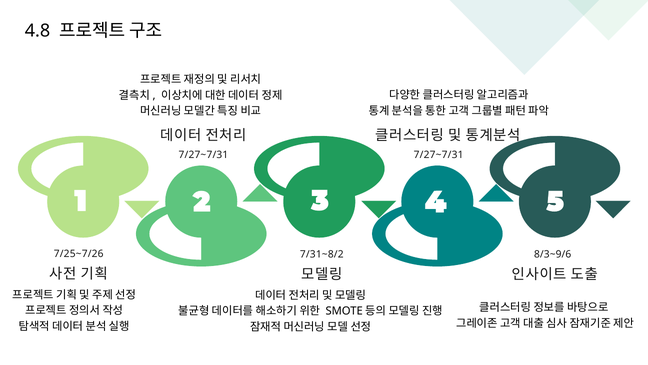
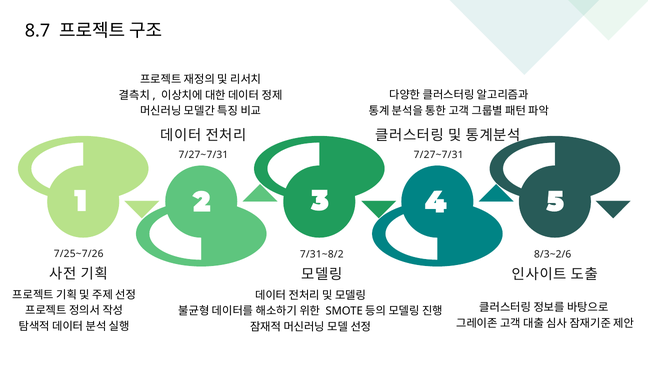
4.8: 4.8 -> 8.7
8/3~9/6: 8/3~9/6 -> 8/3~2/6
